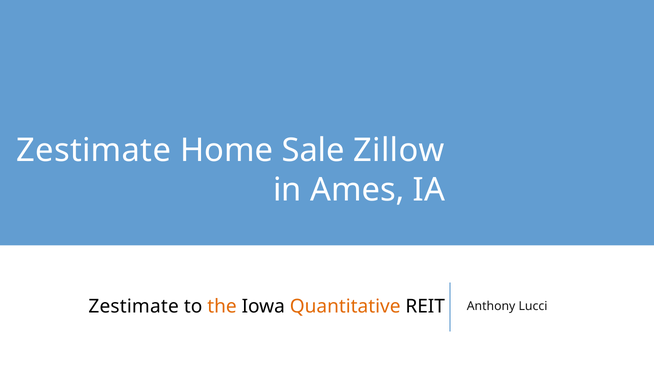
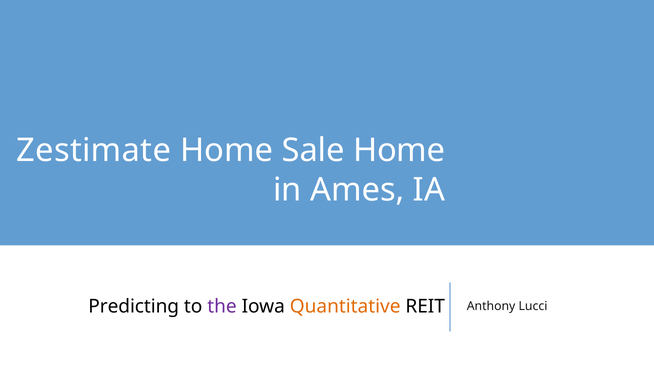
Sale Zillow: Zillow -> Home
Zestimate at (134, 306): Zestimate -> Predicting
the colour: orange -> purple
